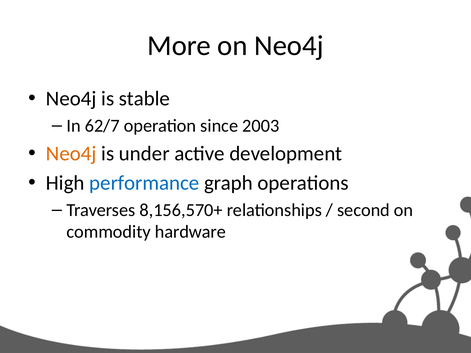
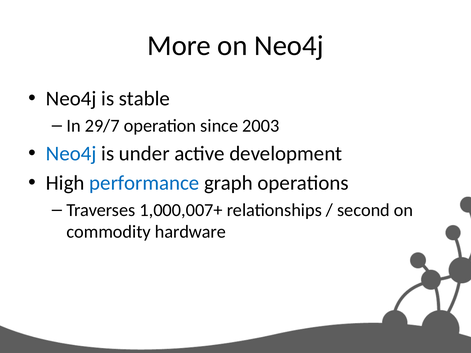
62/7: 62/7 -> 29/7
Neo4j at (71, 154) colour: orange -> blue
8,156,570+: 8,156,570+ -> 1,000,007+
